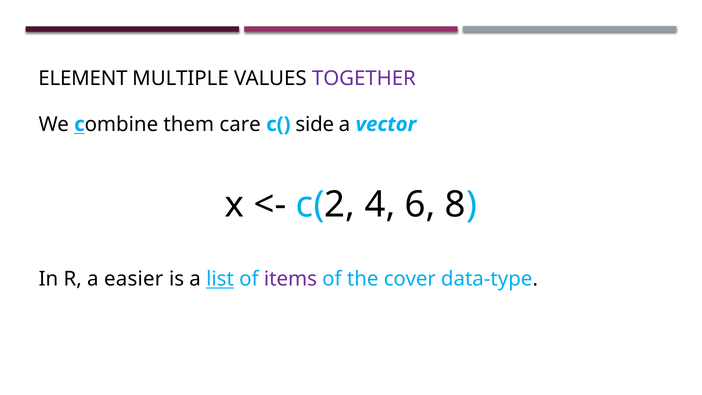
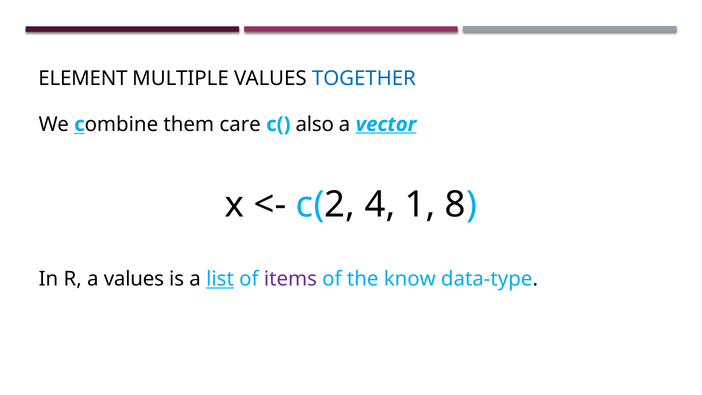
TOGETHER colour: purple -> blue
side: side -> also
vector underline: none -> present
6: 6 -> 1
a easier: easier -> values
cover: cover -> know
